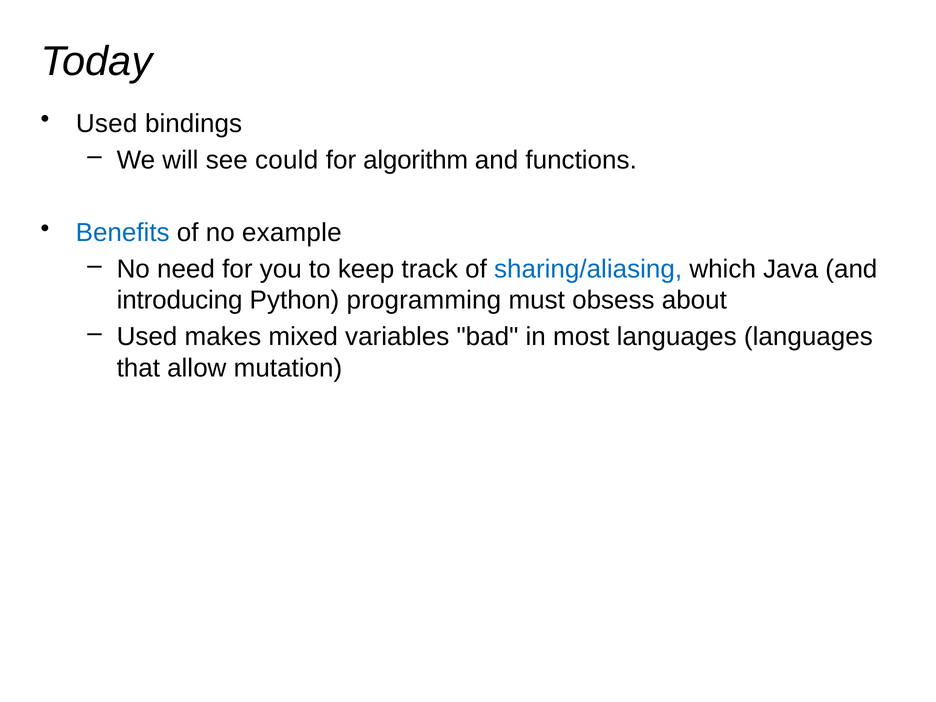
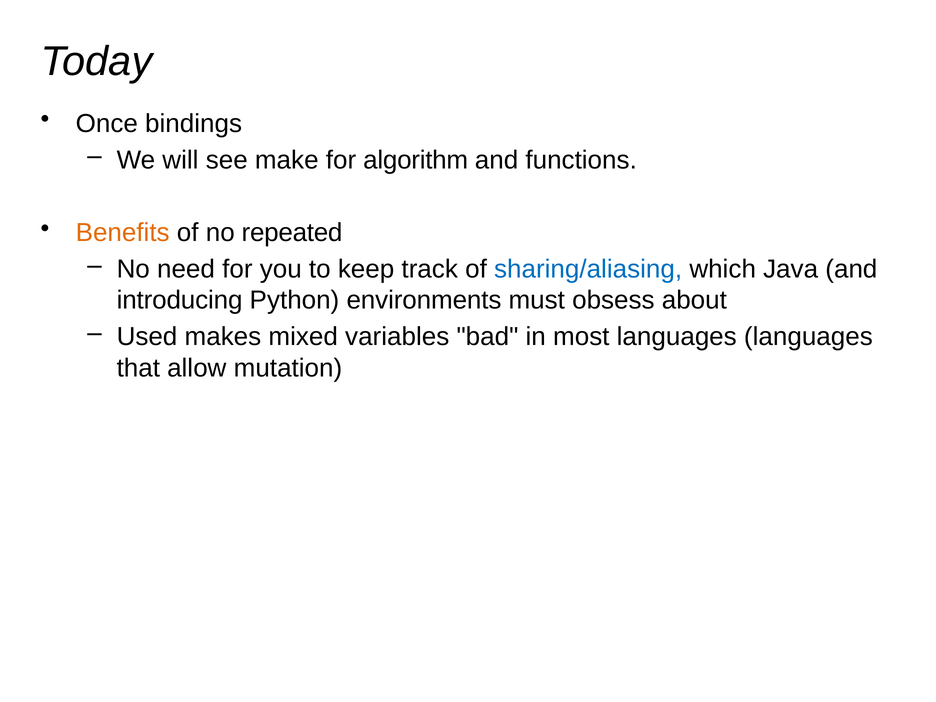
Used at (107, 124): Used -> Once
could: could -> make
Benefits colour: blue -> orange
example: example -> repeated
programming: programming -> environments
